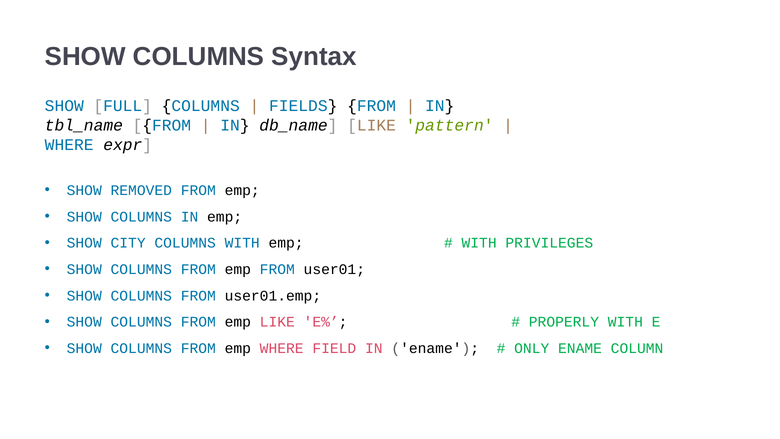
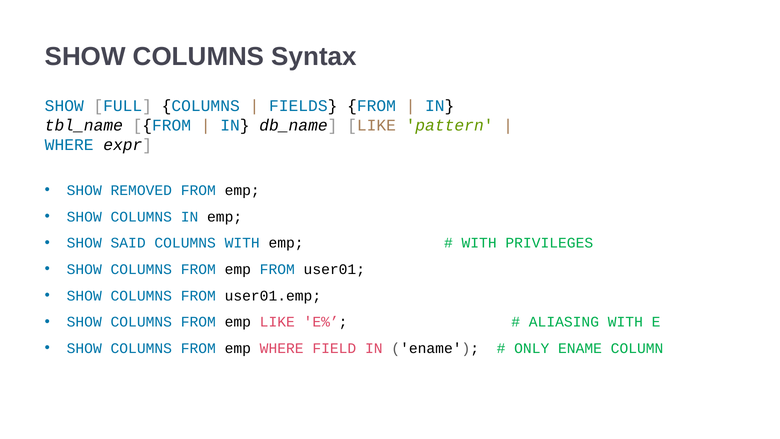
CITY: CITY -> SAID
PROPERLY: PROPERLY -> ALIASING
